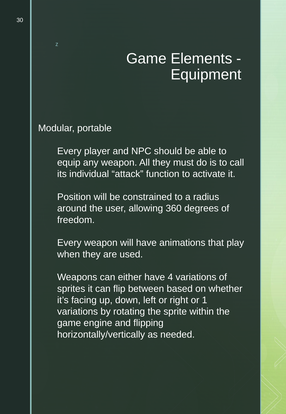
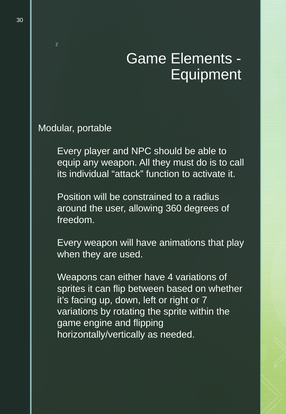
1: 1 -> 7
